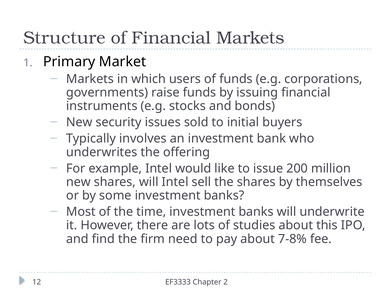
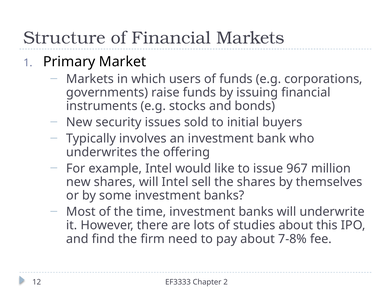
200: 200 -> 967
